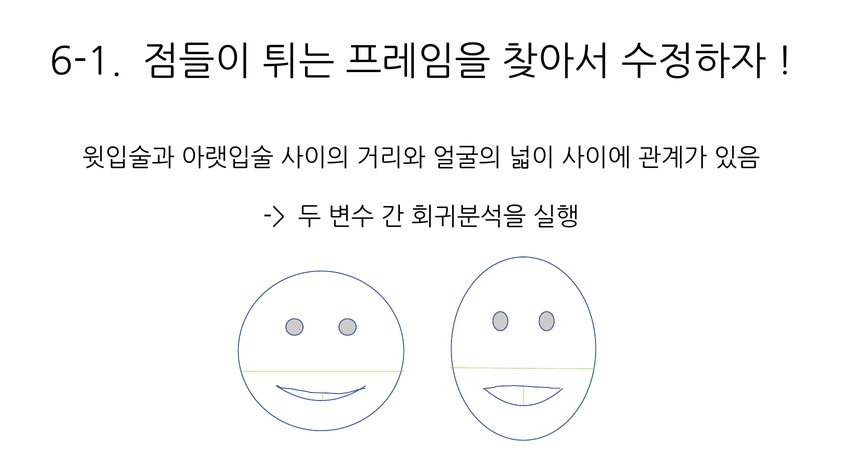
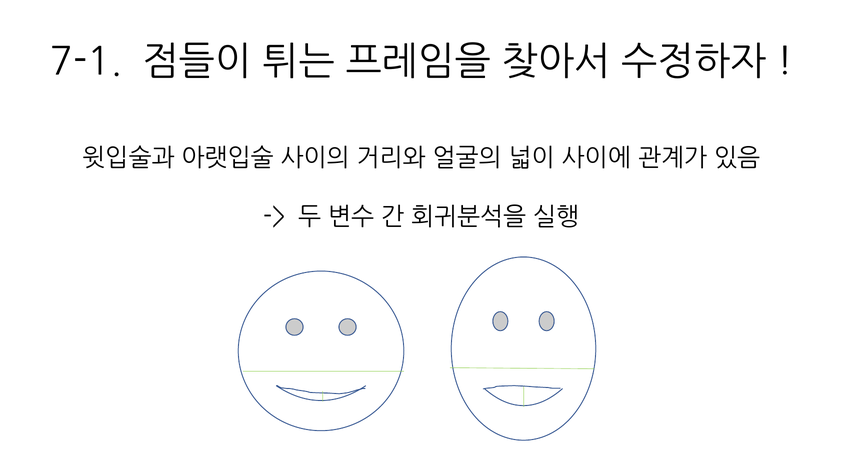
6-1: 6-1 -> 7-1
